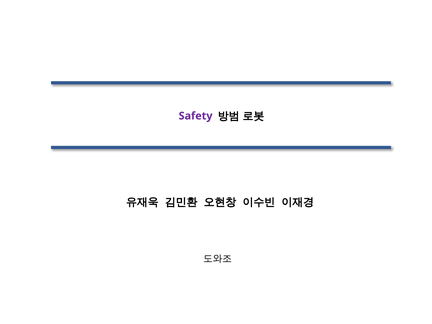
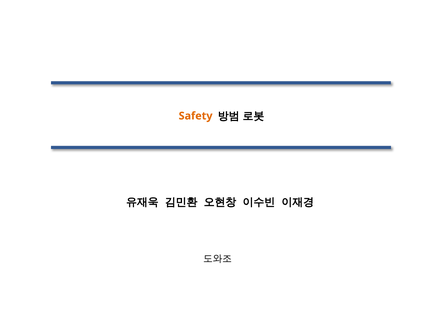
Safety colour: purple -> orange
